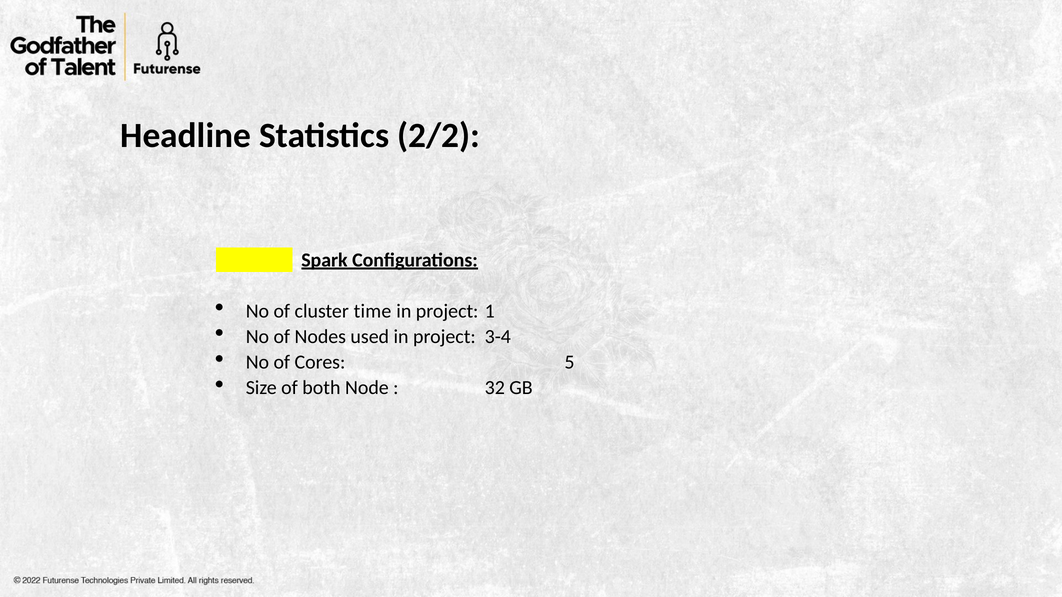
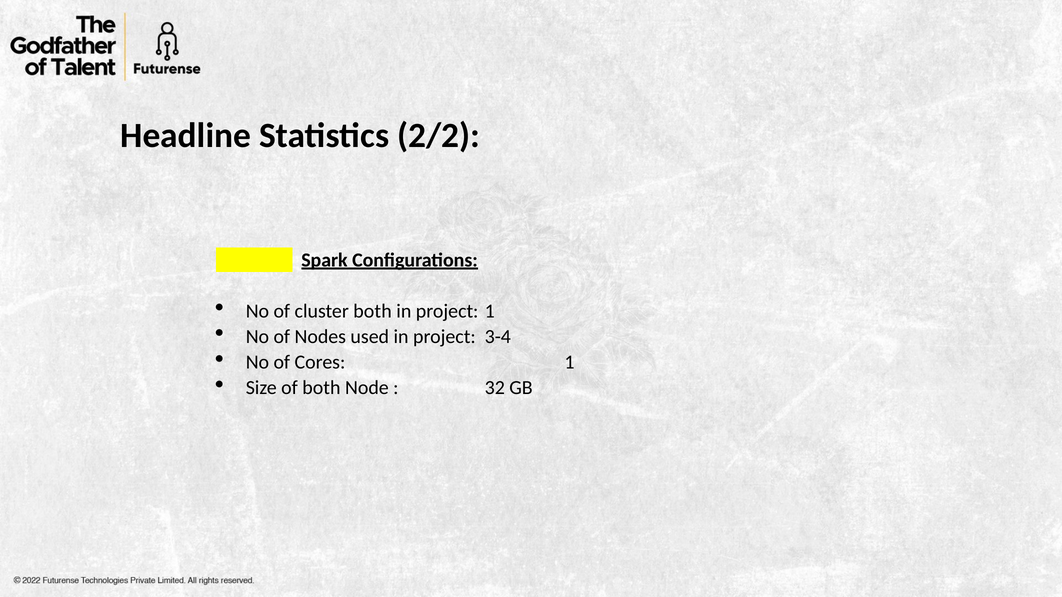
cluster time: time -> both
Cores 5: 5 -> 1
